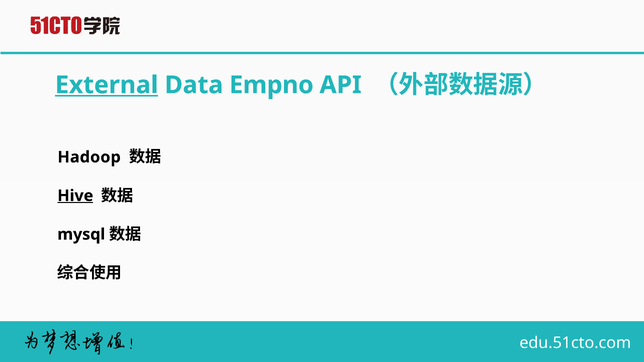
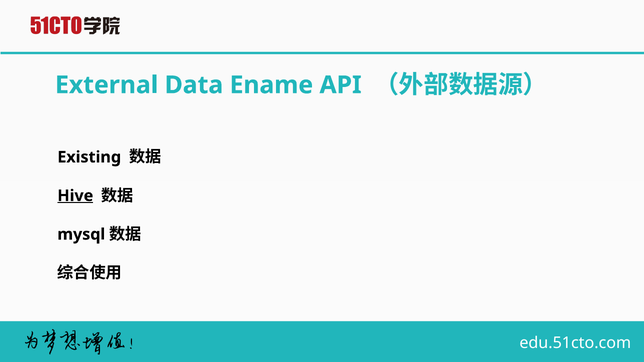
External underline: present -> none
Empno: Empno -> Ename
Hadoop: Hadoop -> Existing
